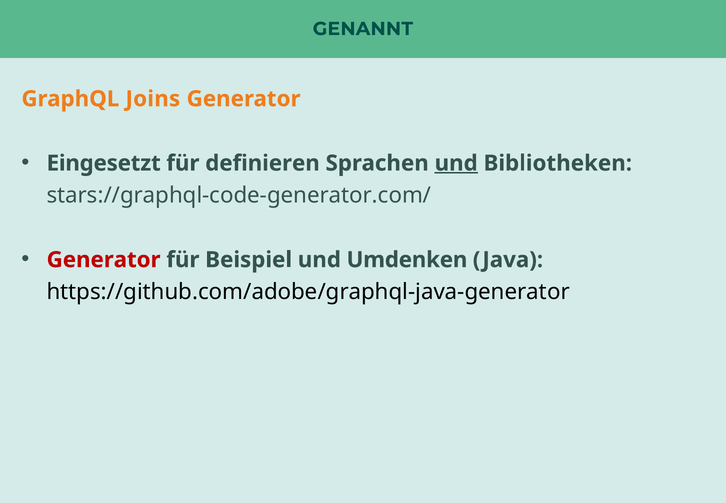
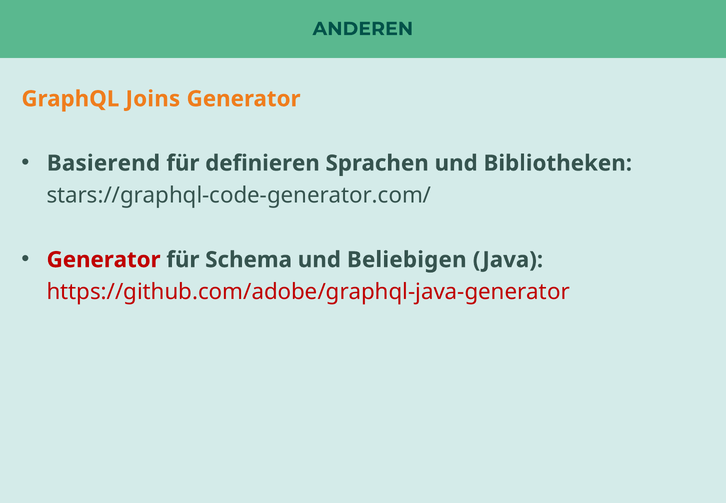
GENANNT: GENANNT -> ANDEREN
Eingesetzt: Eingesetzt -> Basierend
und at (456, 163) underline: present -> none
Beispiel: Beispiel -> Schema
Umdenken: Umdenken -> Beliebigen
https://github.com/adobe/graphql-java-generator colour: black -> red
